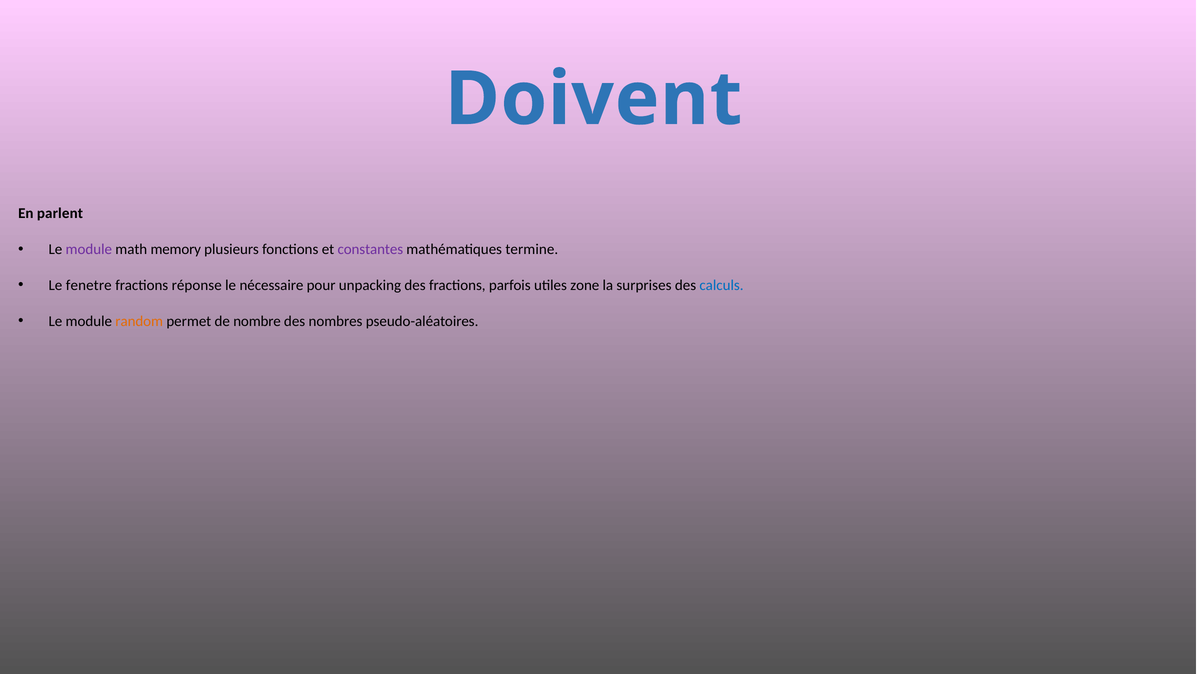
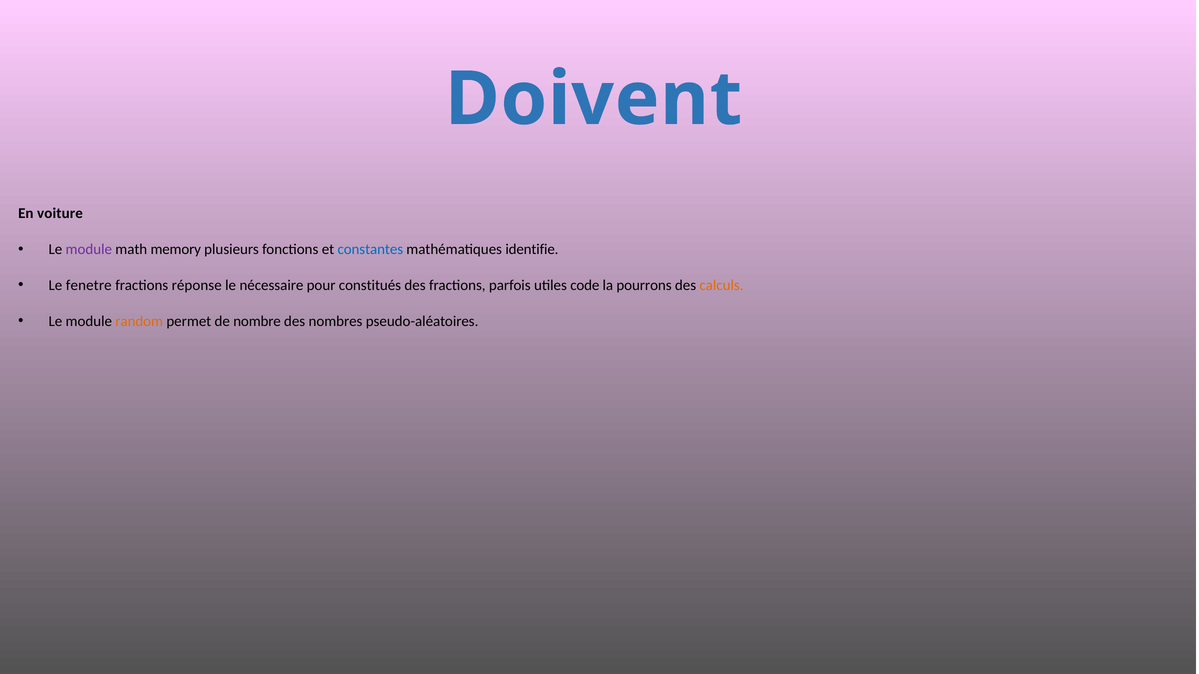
parlent: parlent -> voiture
constantes colour: purple -> blue
termine: termine -> identifie
unpacking: unpacking -> constitués
zone: zone -> code
surprises: surprises -> pourrons
calculs colour: blue -> orange
